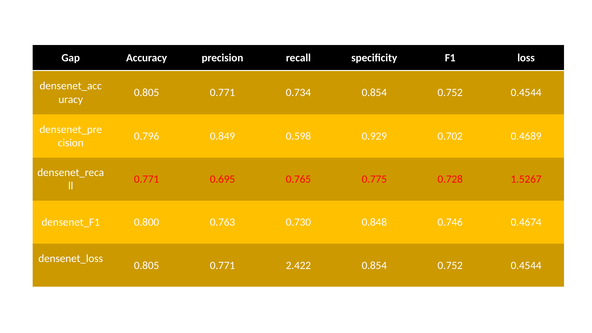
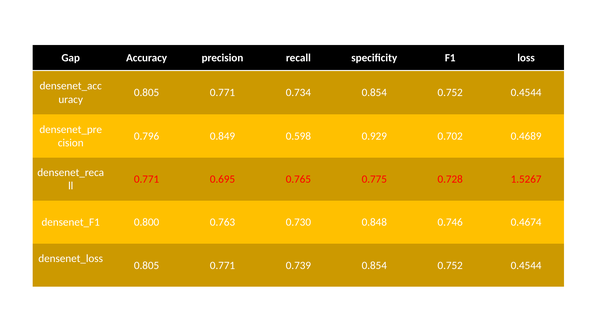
2.422: 2.422 -> 0.739
